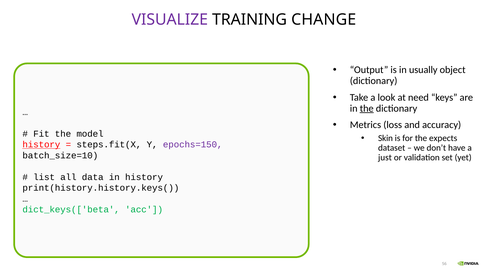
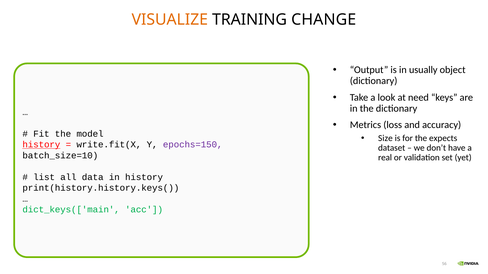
VISUALIZE colour: purple -> orange
the at (367, 109) underline: present -> none
Skin: Skin -> Size
steps.fit(X: steps.fit(X -> write.fit(X
just: just -> real
dict_keys(['beta: dict_keys(['beta -> dict_keys(['main
